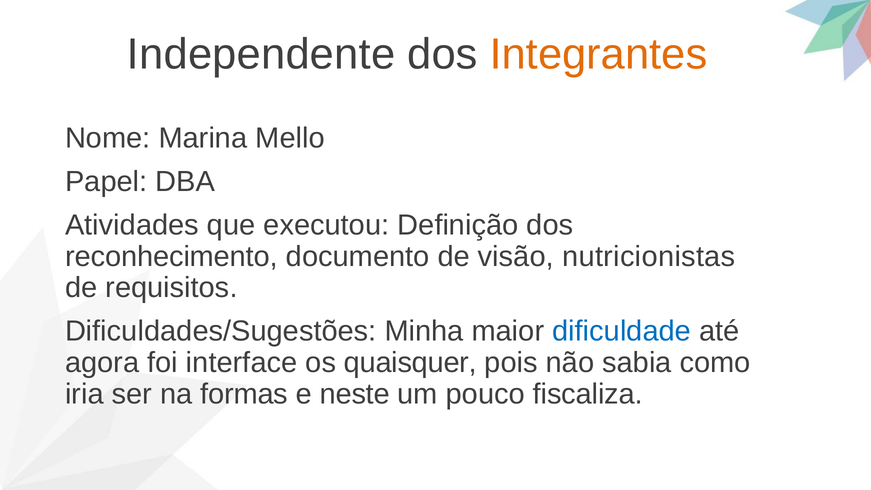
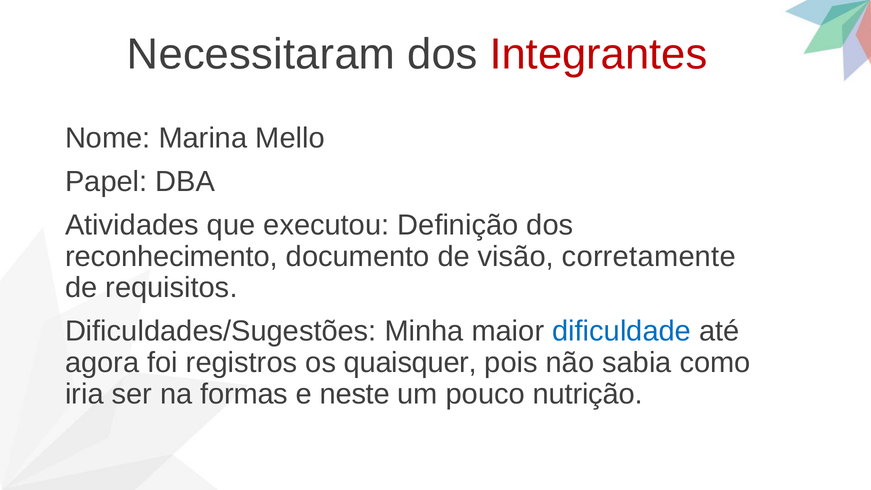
Independente: Independente -> Necessitaram
Integrantes colour: orange -> red
nutricionistas: nutricionistas -> corretamente
interface: interface -> registros
fiscaliza: fiscaliza -> nutrição
